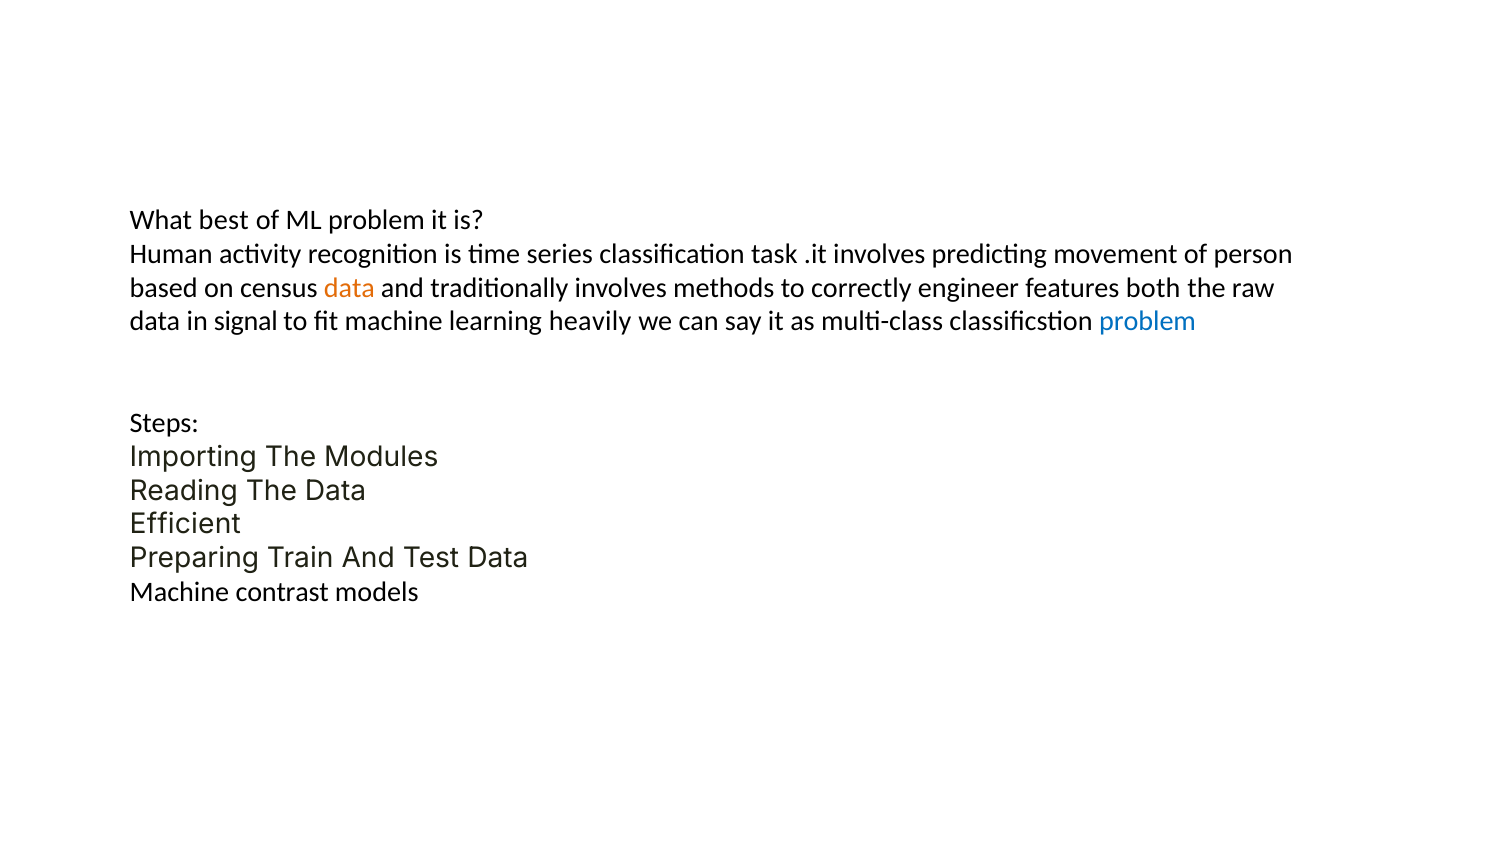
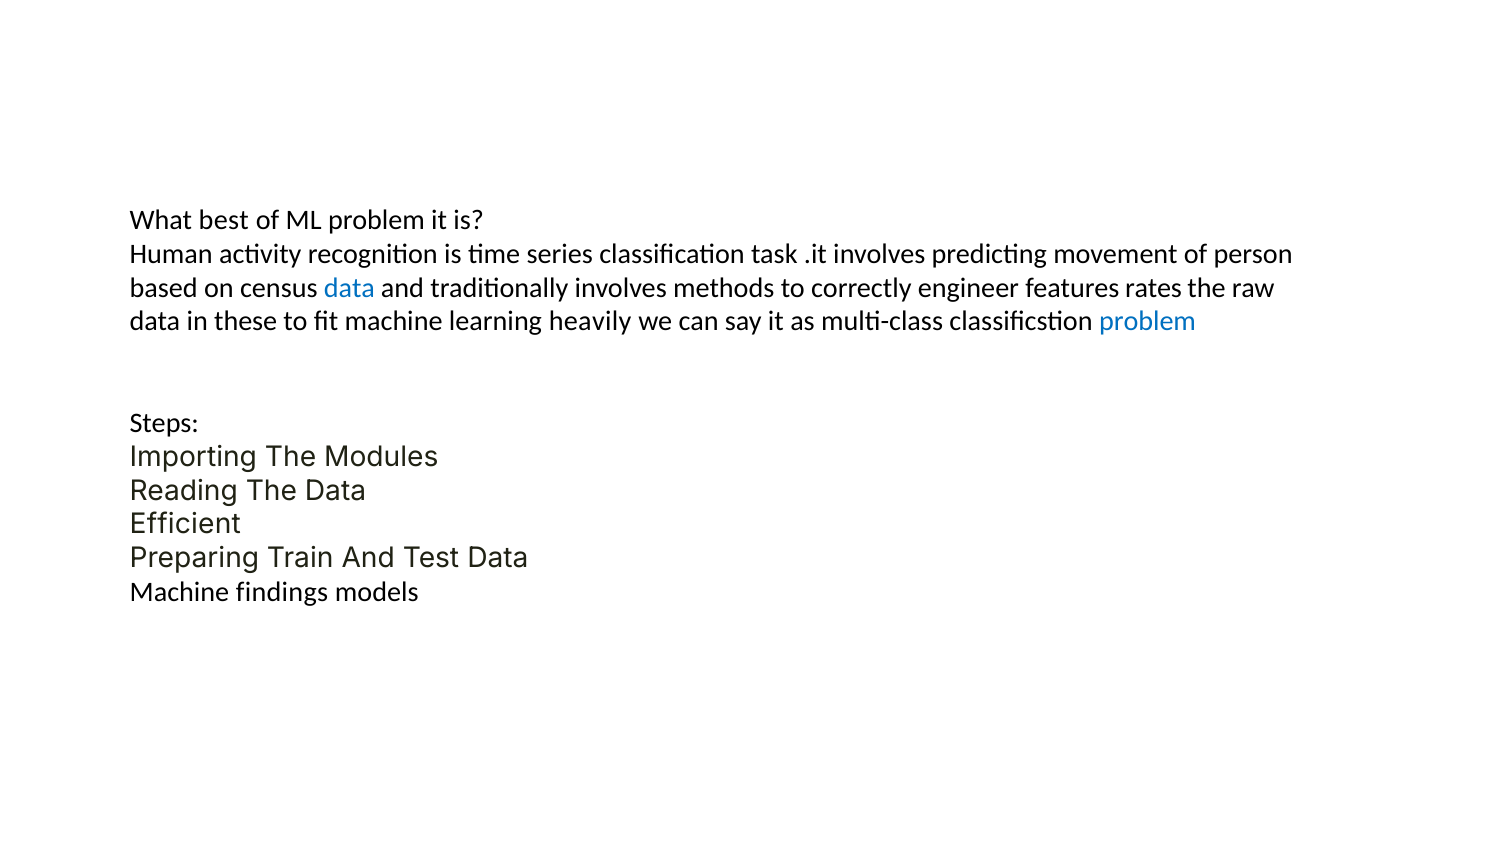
data at (349, 288) colour: orange -> blue
both: both -> rates
signal: signal -> these
contrast: contrast -> findings
